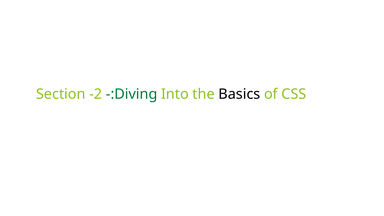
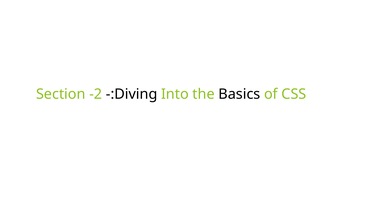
-:Diving colour: green -> black
